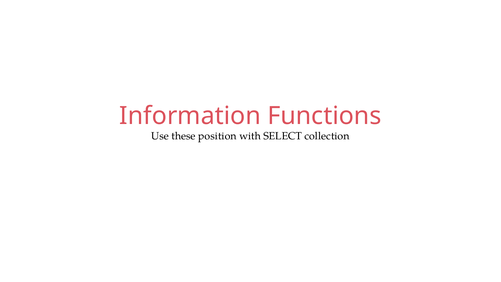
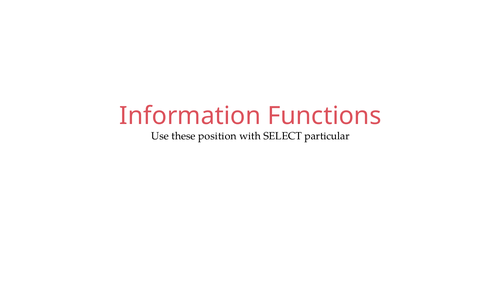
collection: collection -> particular
